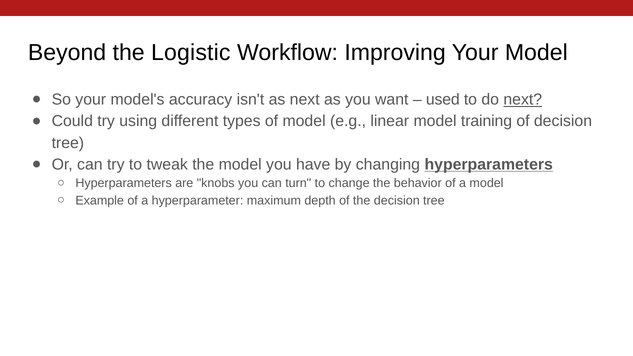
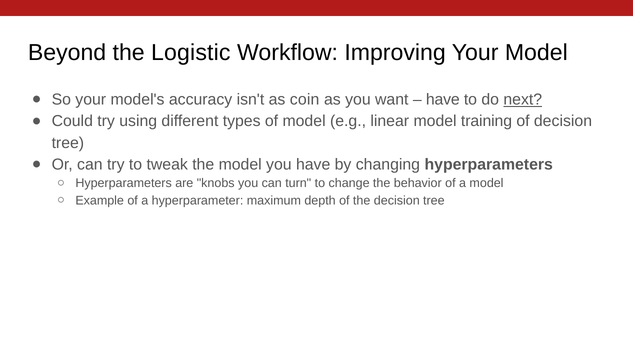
as next: next -> coin
used at (443, 100): used -> have
hyperparameters at (489, 164) underline: present -> none
